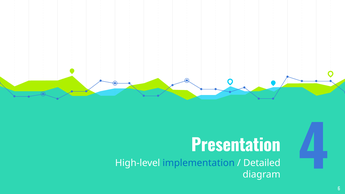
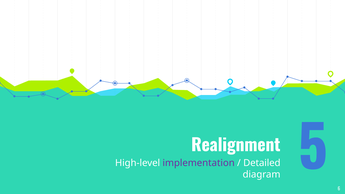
Presentation: Presentation -> Realignment
implementation colour: blue -> purple
4: 4 -> 5
